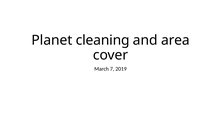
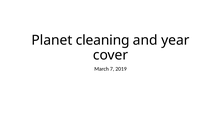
area: area -> year
